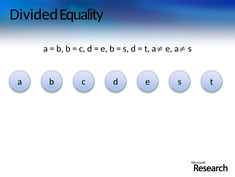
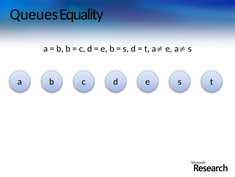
Divided: Divided -> Queues
